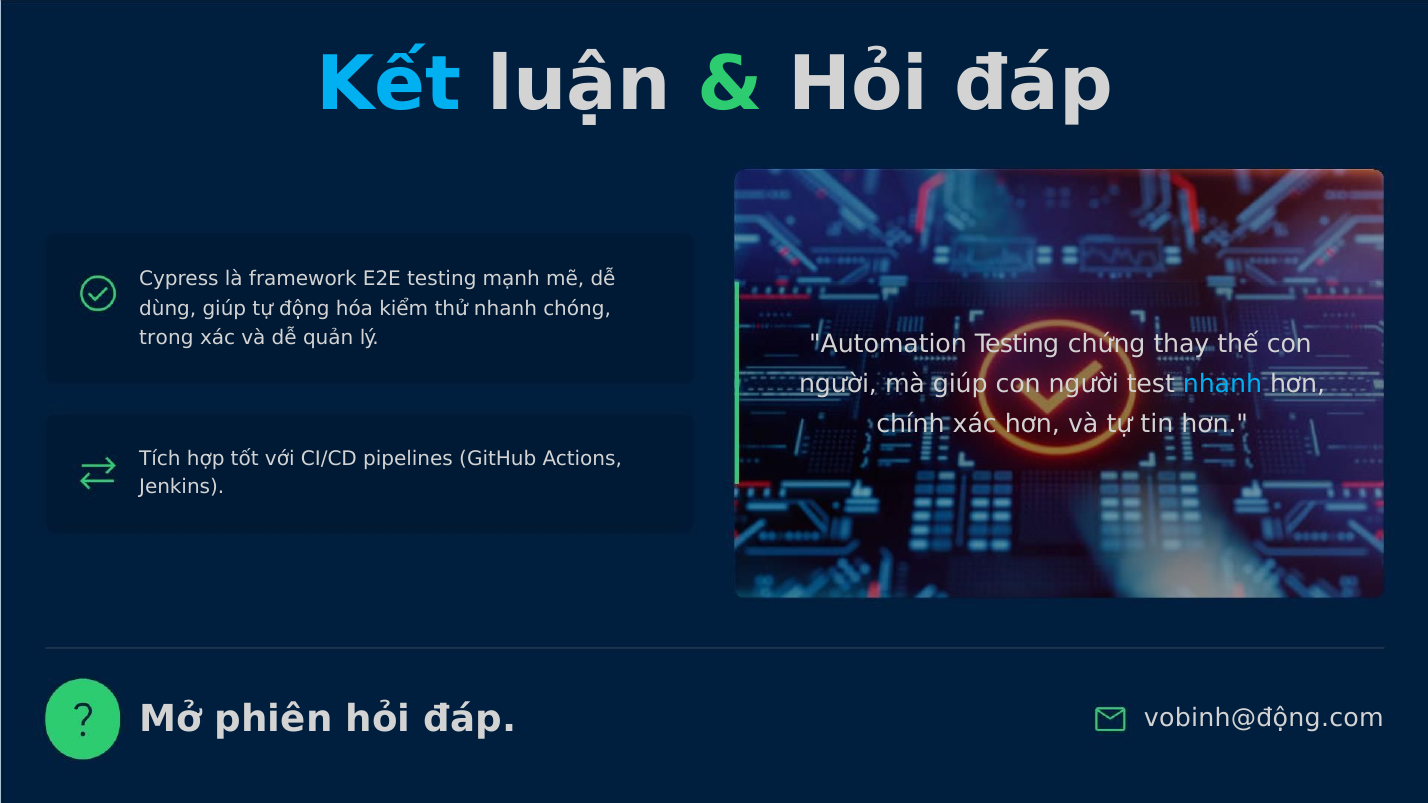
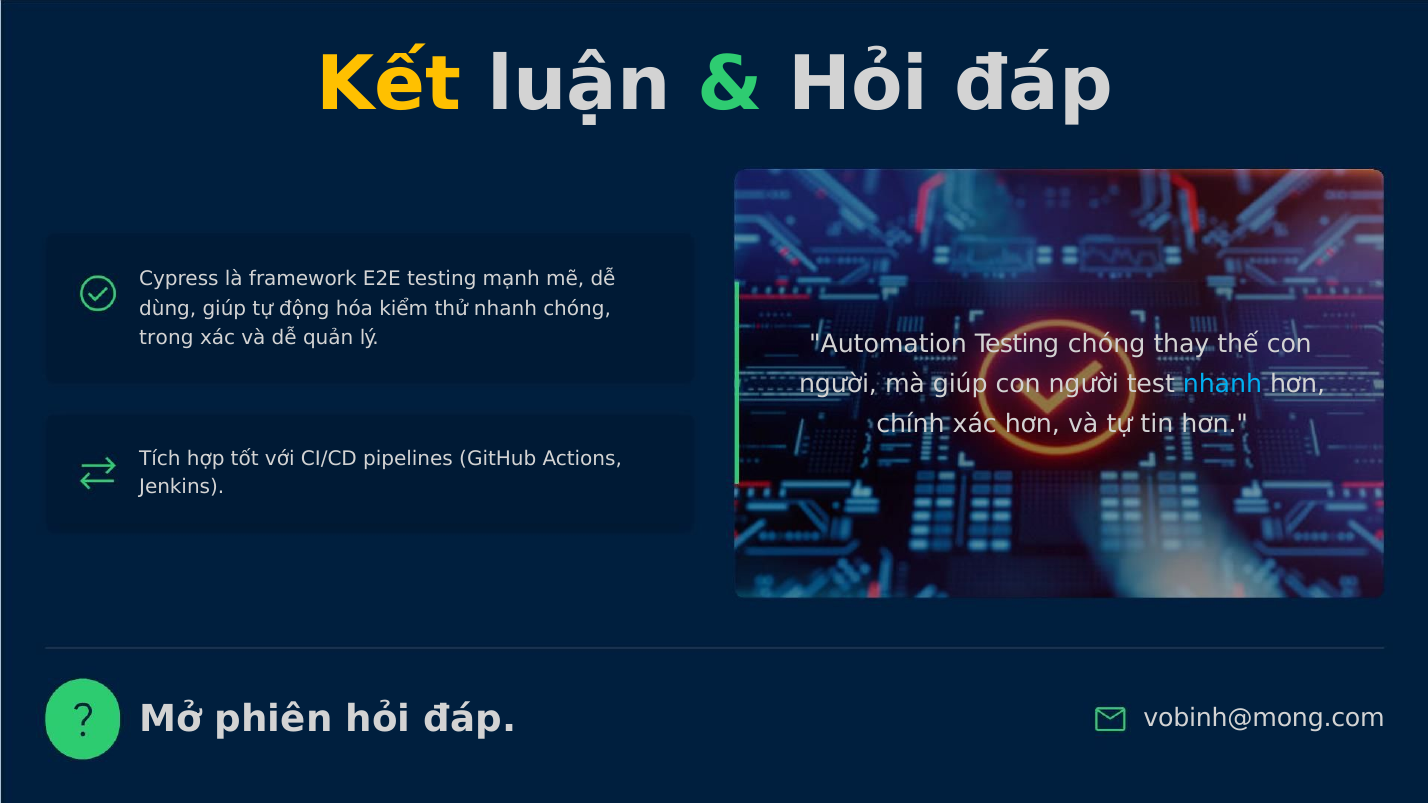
Kết colour: light blue -> yellow
Testing chứng: chứng -> chóng
vobinh@động.com: vobinh@động.com -> vobinh@mong.com
